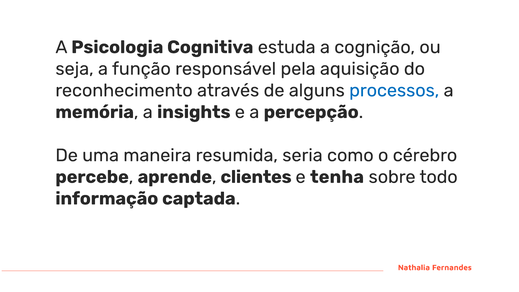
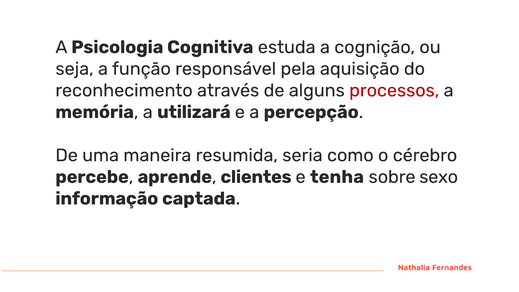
processos colour: blue -> red
insights: insights -> utilizará
todo: todo -> sexo
